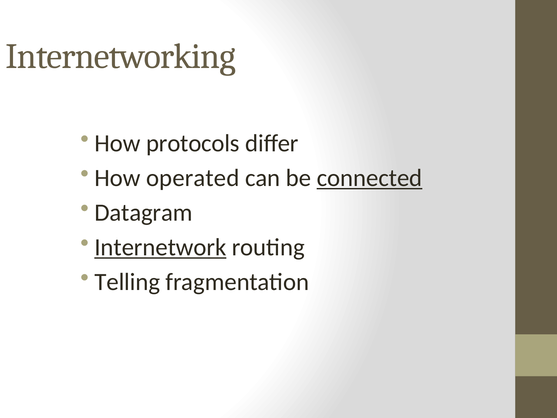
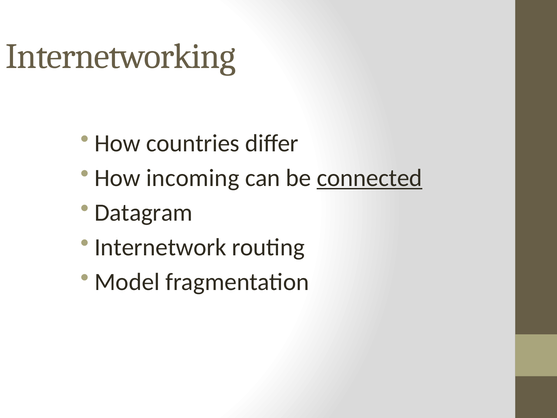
protocols: protocols -> countries
operated: operated -> incoming
Internetwork underline: present -> none
Telling: Telling -> Model
